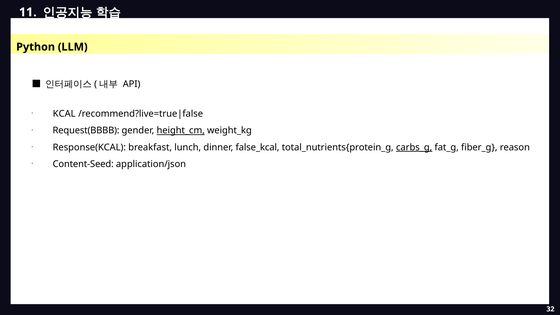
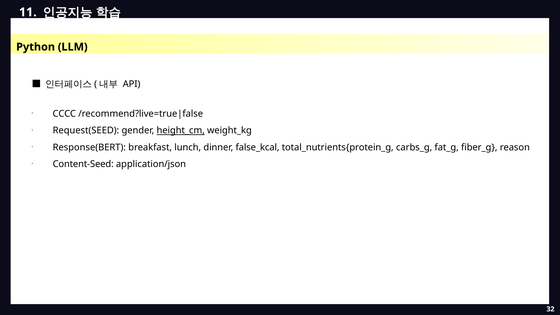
KCAL: KCAL -> CCCC
Request(BBBB: Request(BBBB -> Request(SEED
Response(KCAL: Response(KCAL -> Response(BERT
carbs_g underline: present -> none
